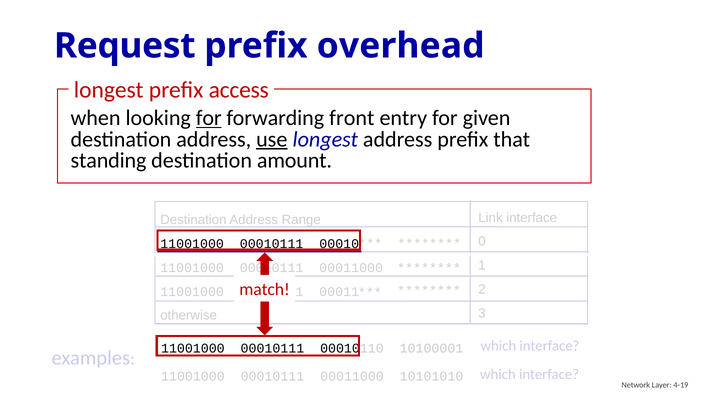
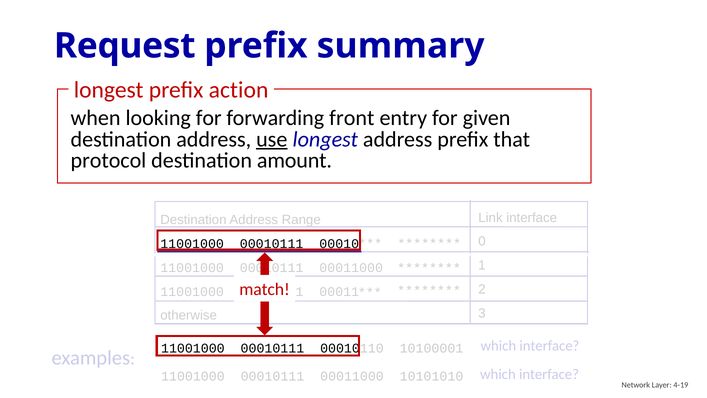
overhead: overhead -> summary
access: access -> action
for at (209, 118) underline: present -> none
standing: standing -> protocol
